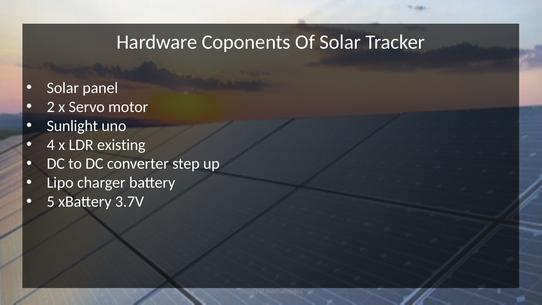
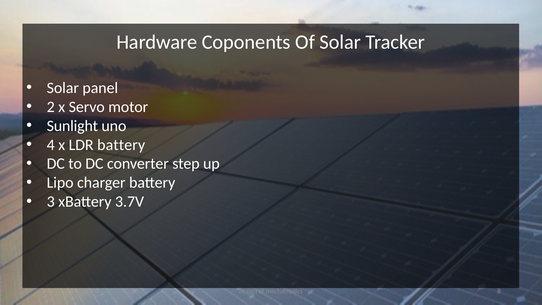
LDR existing: existing -> battery
5: 5 -> 3
